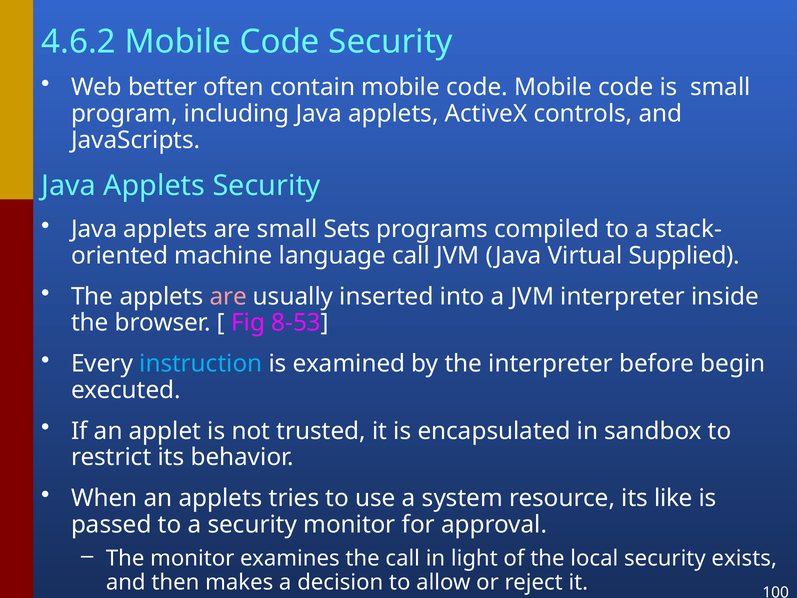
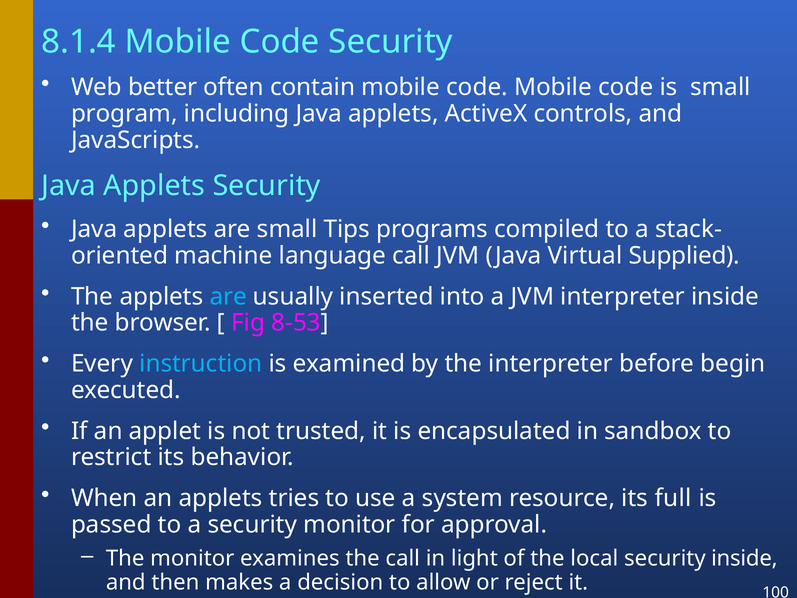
4.6.2: 4.6.2 -> 8.1.4
Sets: Sets -> Tips
are at (228, 296) colour: pink -> light blue
like: like -> full
security exists: exists -> inside
